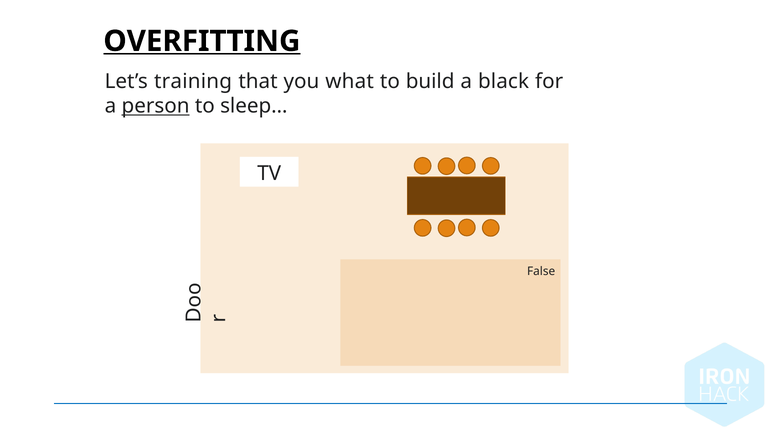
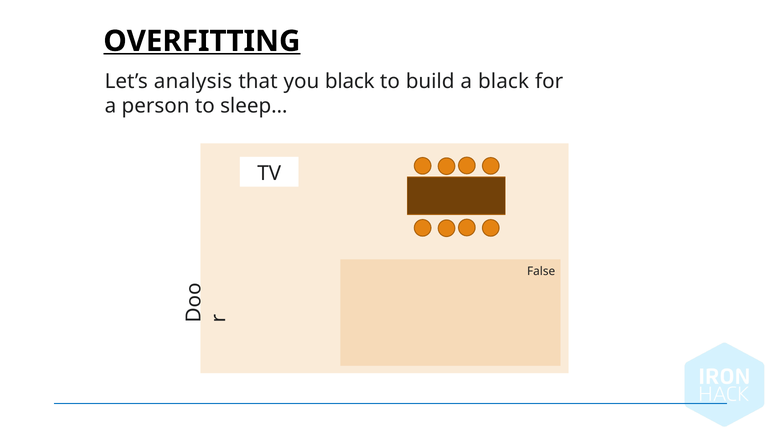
training: training -> analysis
you what: what -> black
person underline: present -> none
